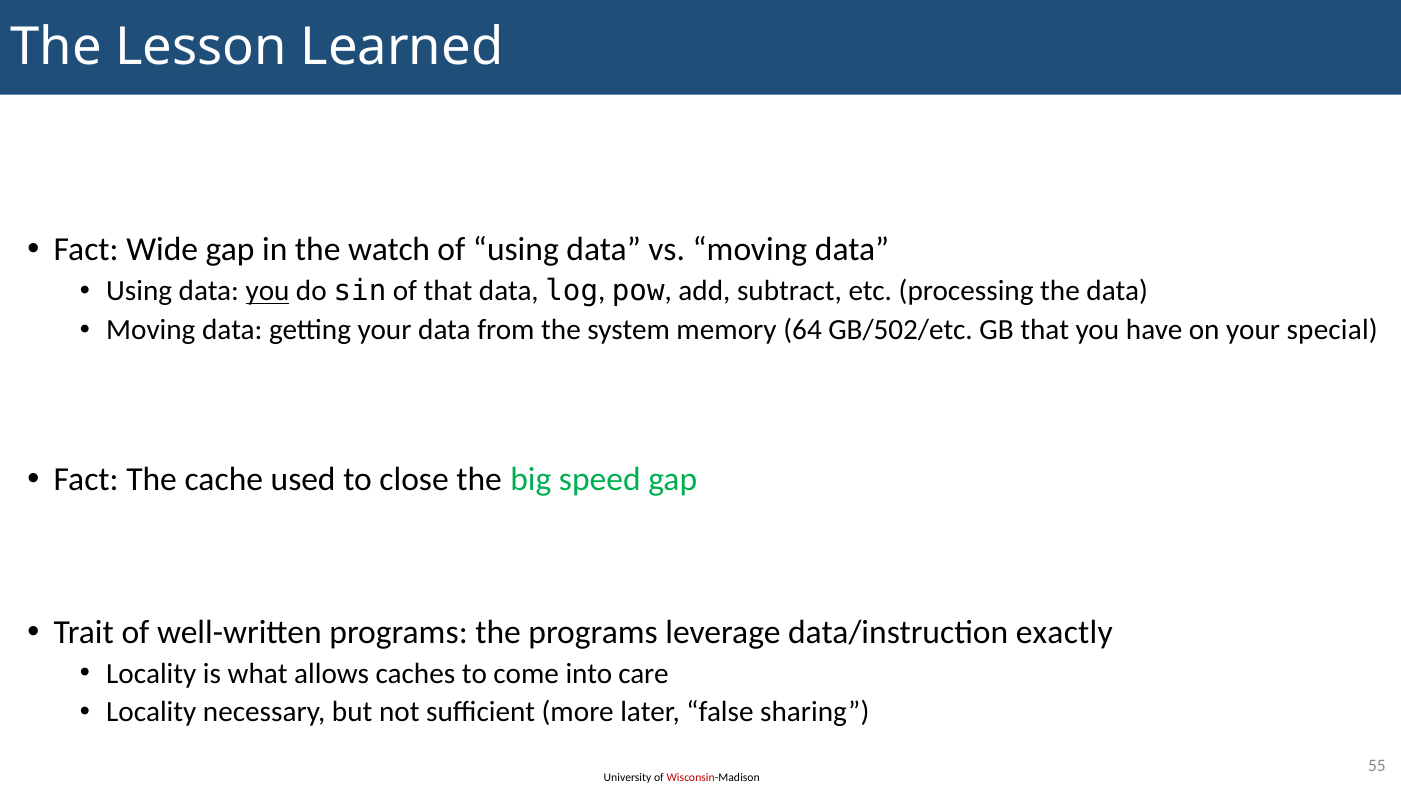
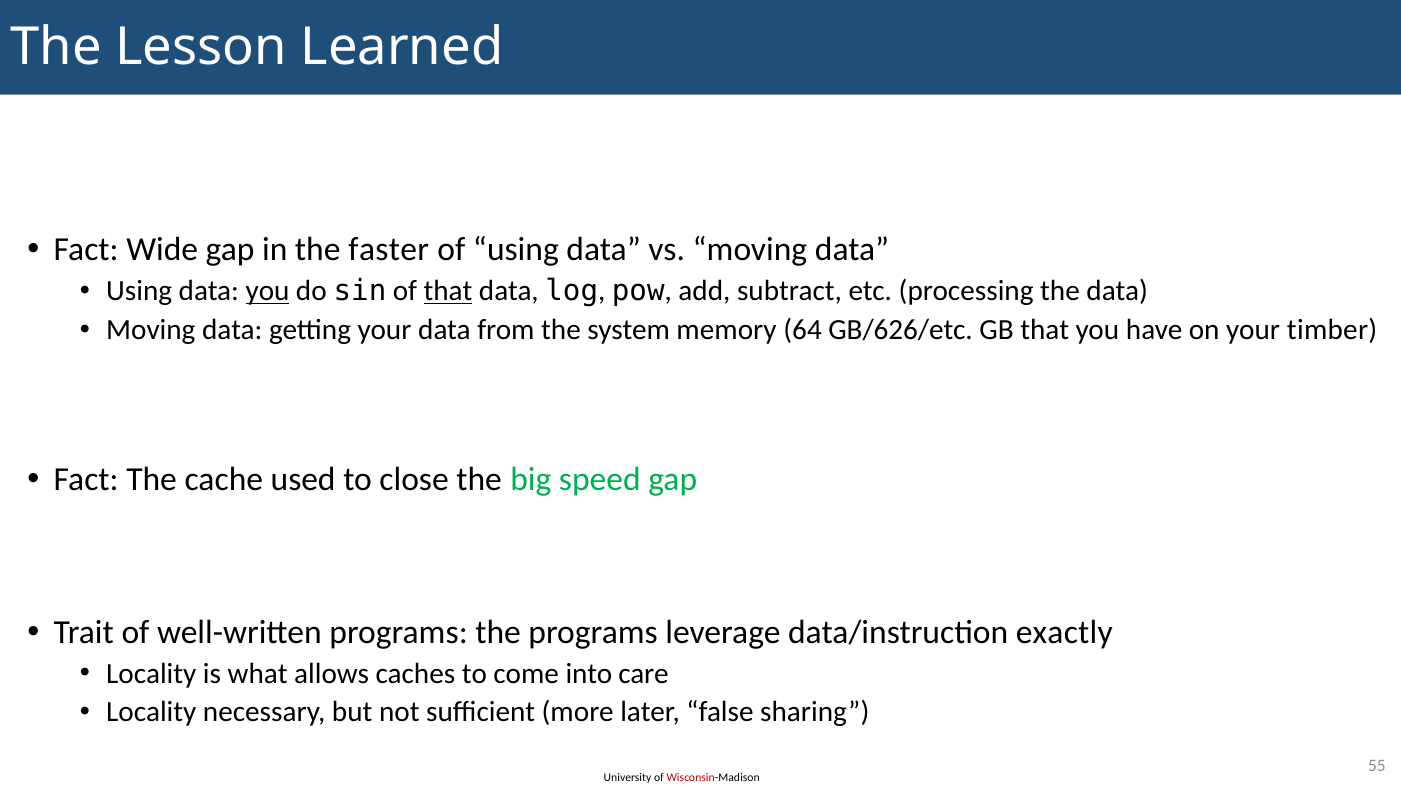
watch: watch -> faster
that at (448, 291) underline: none -> present
GB/502/etc: GB/502/etc -> GB/626/etc
special: special -> timber
